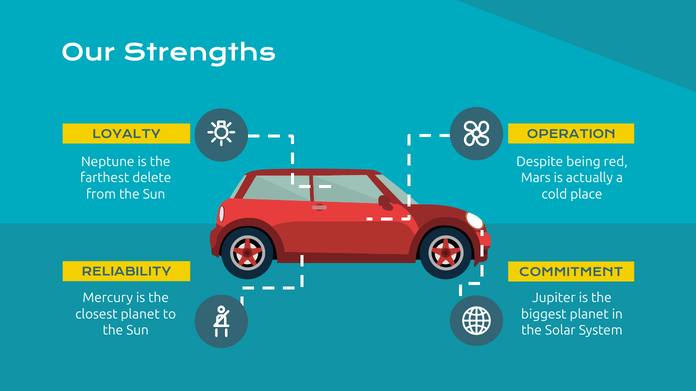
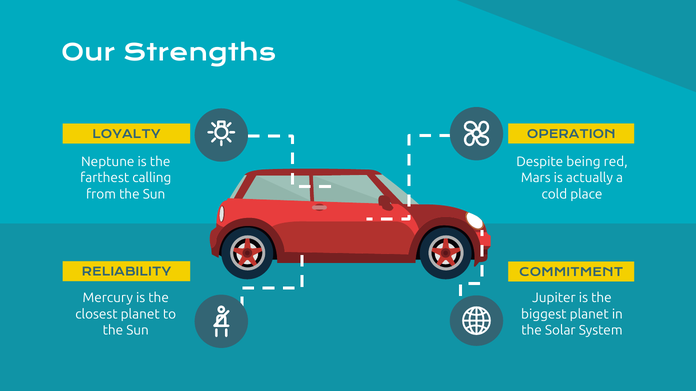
delete: delete -> calling
